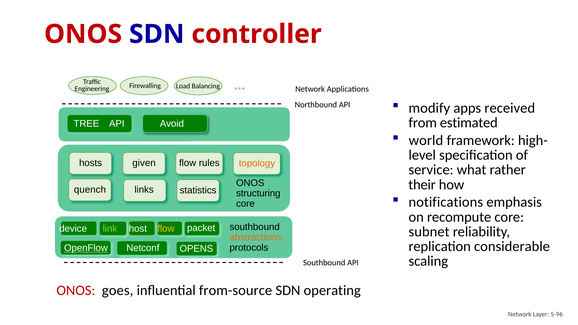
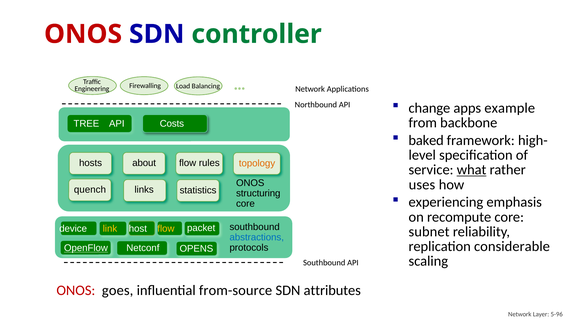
controller colour: red -> green
modify: modify -> change
received: received -> example
estimated: estimated -> backbone
Avoid: Avoid -> Costs
world: world -> baked
given: given -> about
what underline: none -> present
their: their -> uses
notifications: notifications -> experiencing
link colour: light green -> yellow
abstractions at (257, 237) colour: orange -> blue
operating: operating -> attributes
